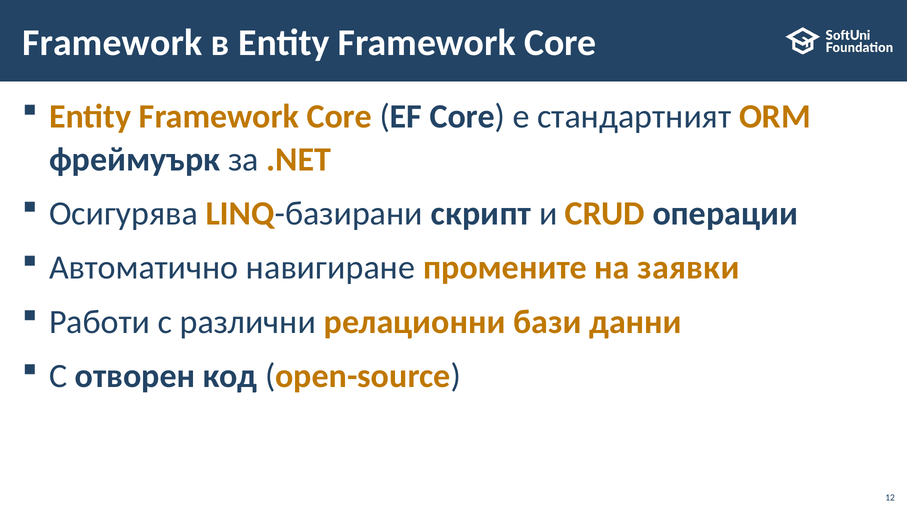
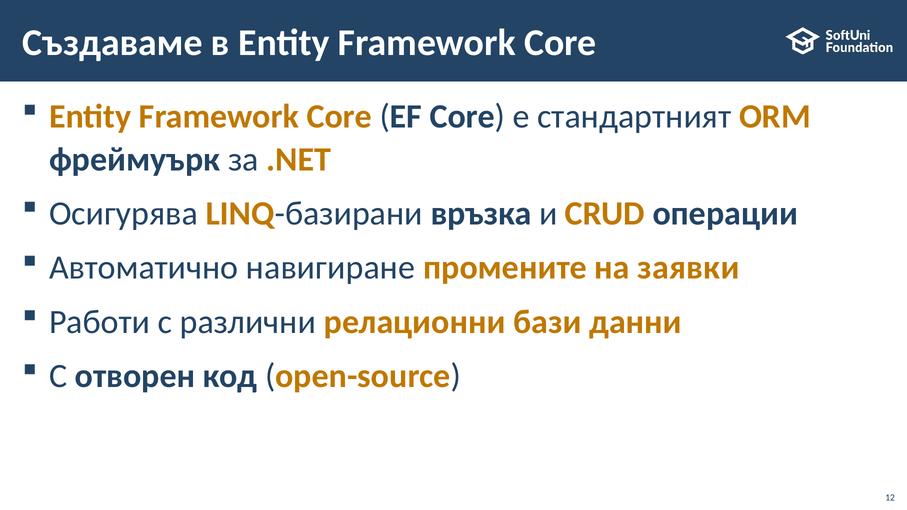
Framework at (112, 43): Framework -> Създаваме
скрипт: скрипт -> връзка
